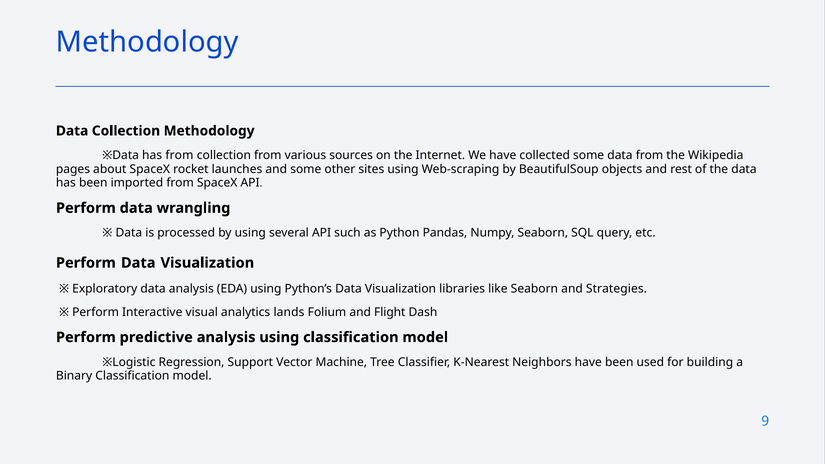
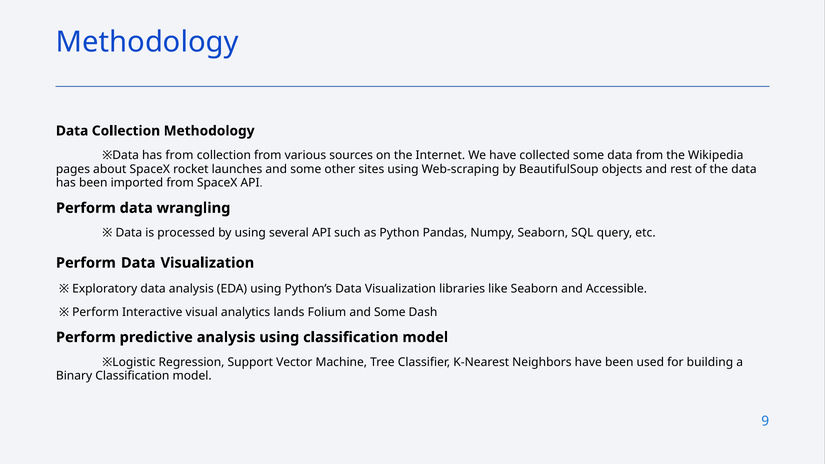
Strategies: Strategies -> Accessible
Folium and Flight: Flight -> Some
